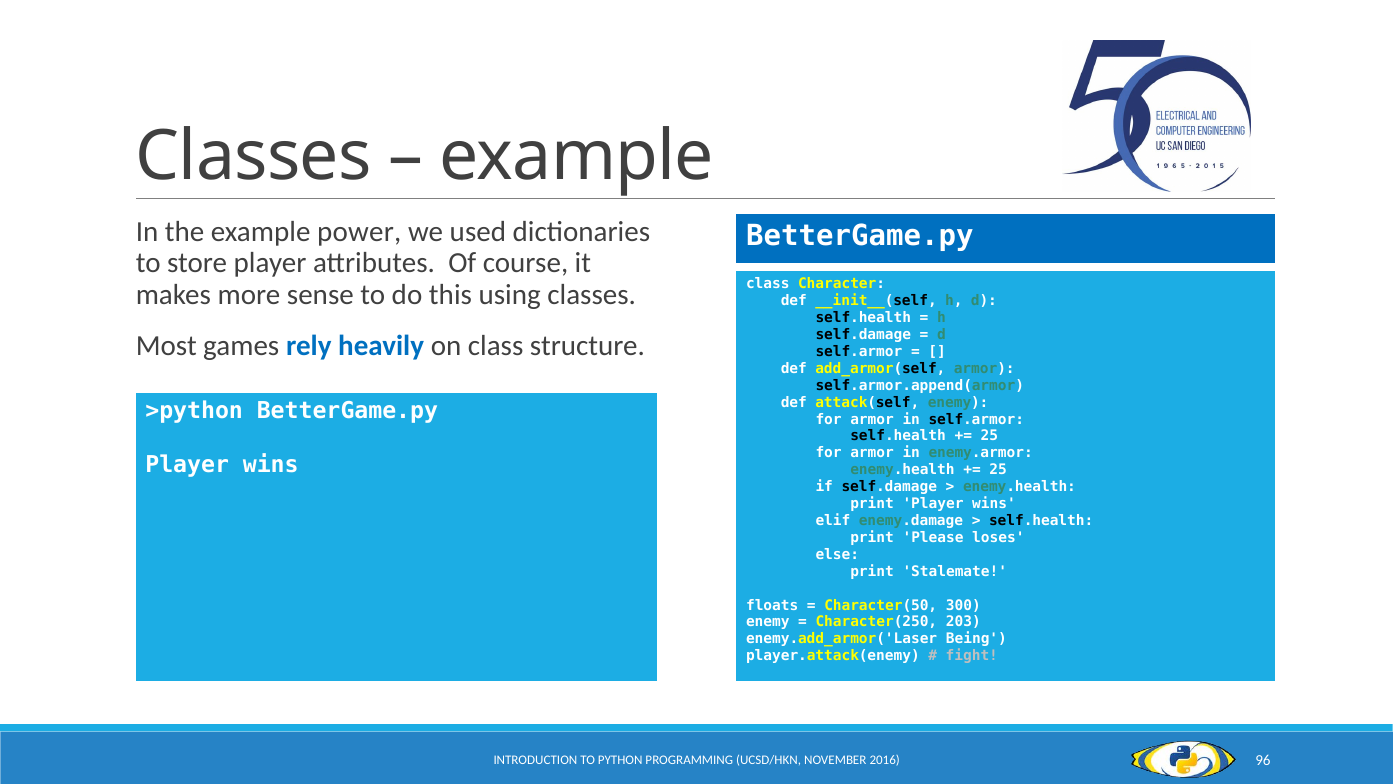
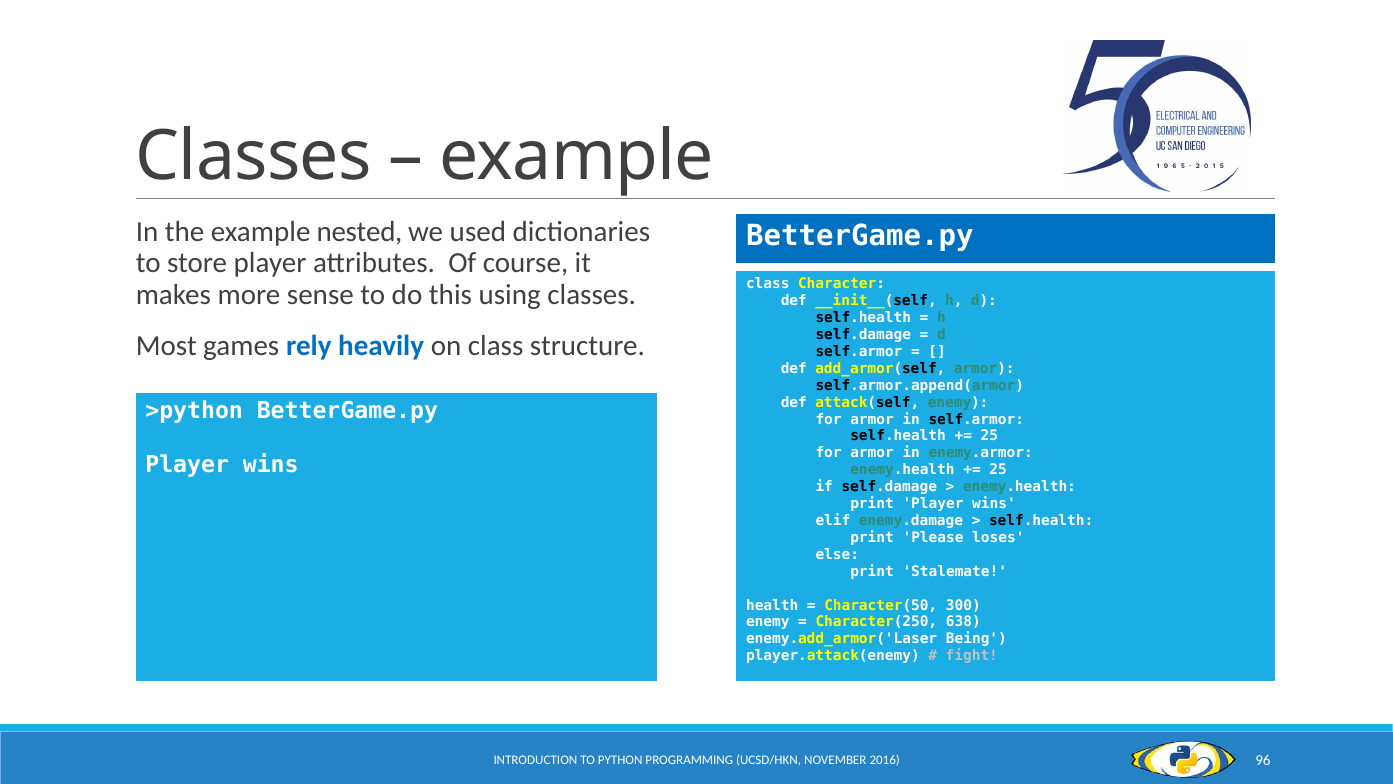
power: power -> nested
floats: floats -> health
203: 203 -> 638
